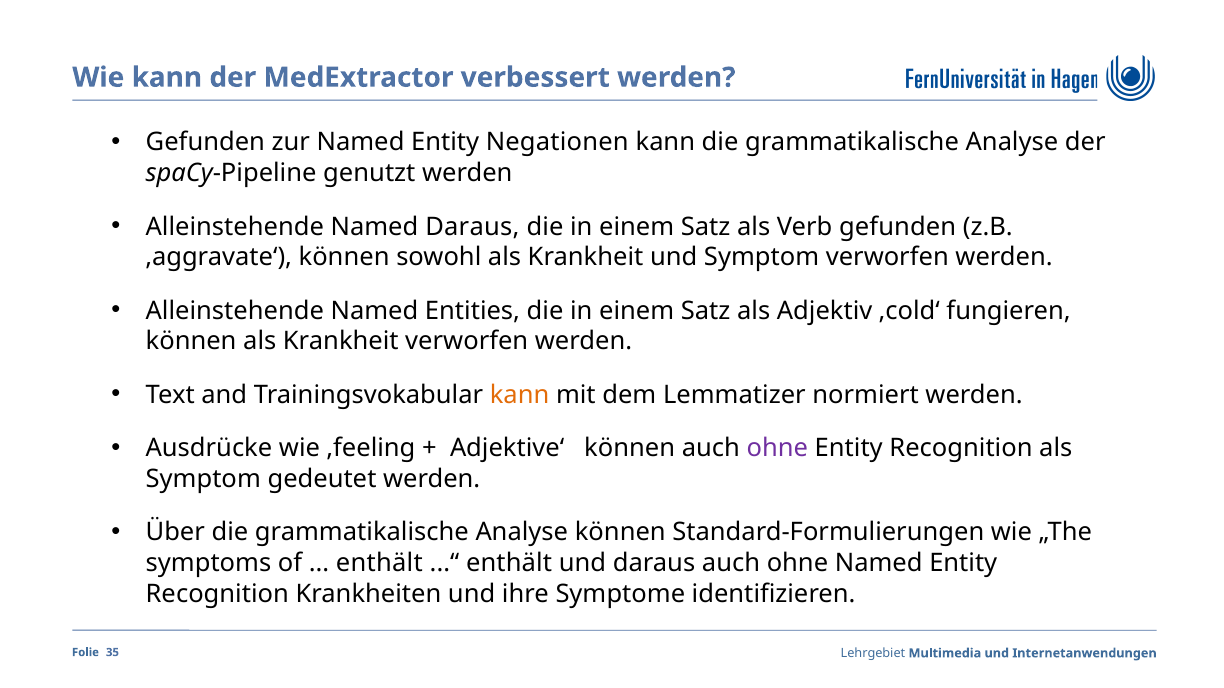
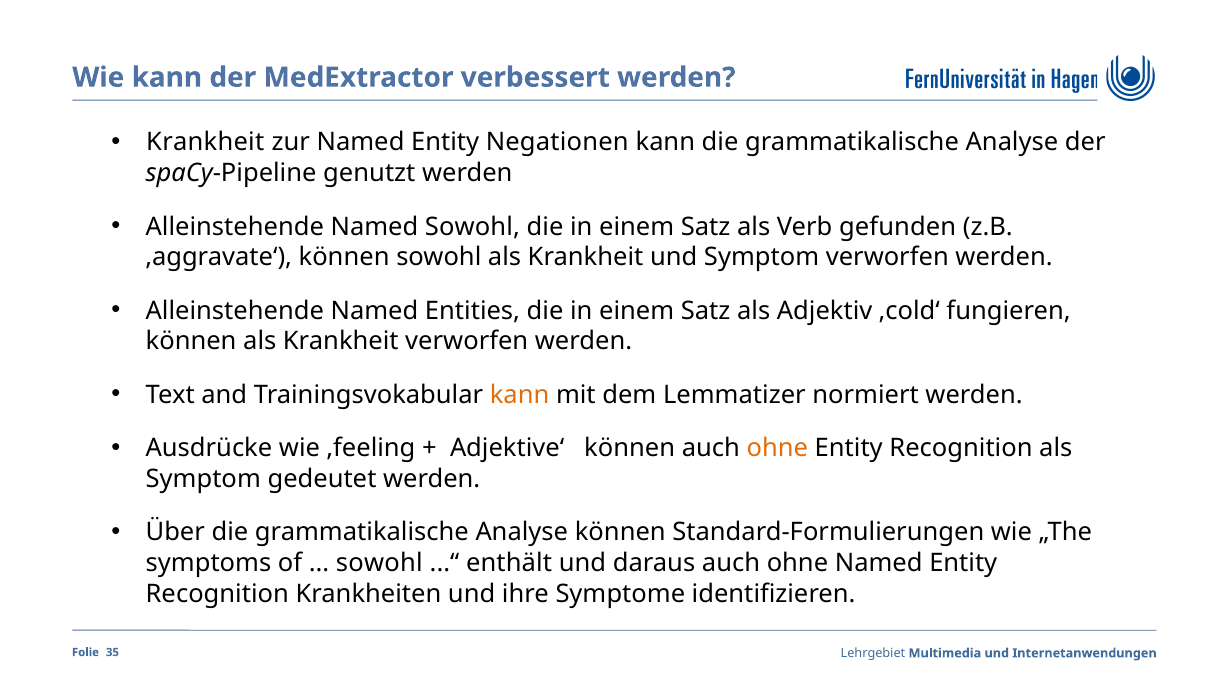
Gefunden at (205, 143): Gefunden -> Krankheit
Named Daraus: Daraus -> Sowohl
ohne at (777, 449) colour: purple -> orange
enthält at (379, 563): enthält -> sowohl
